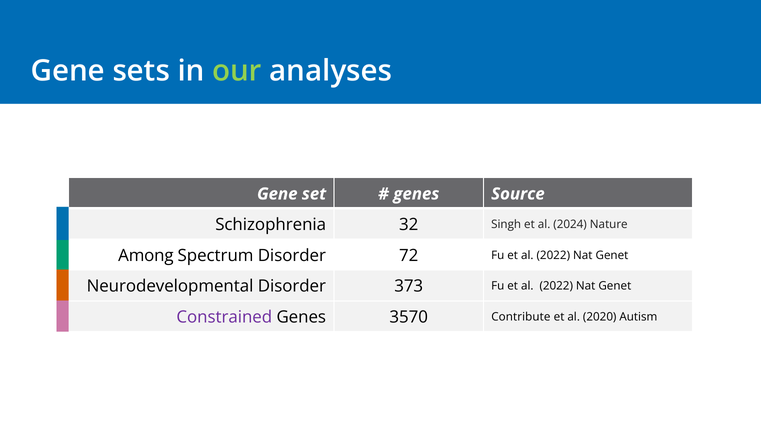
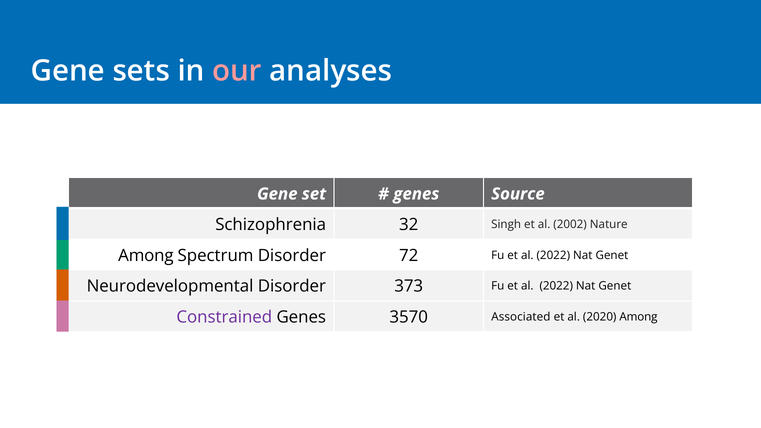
our colour: light green -> pink
2024: 2024 -> 2002
Contribute: Contribute -> Associated
2020 Autism: Autism -> Among
